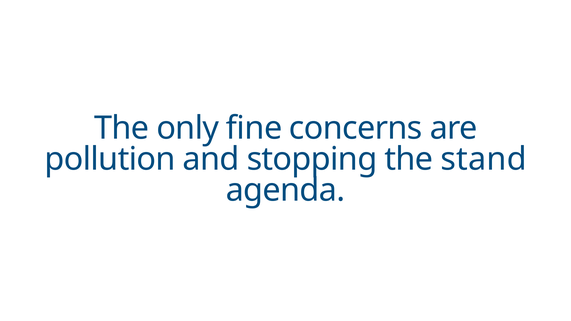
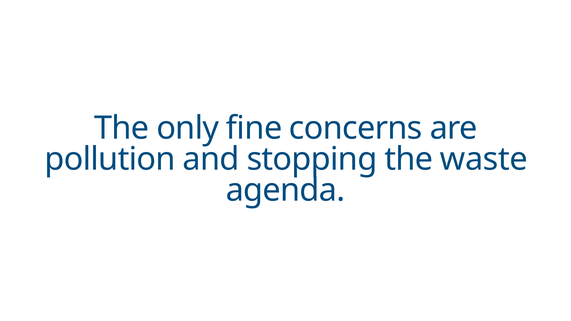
stand: stand -> waste
